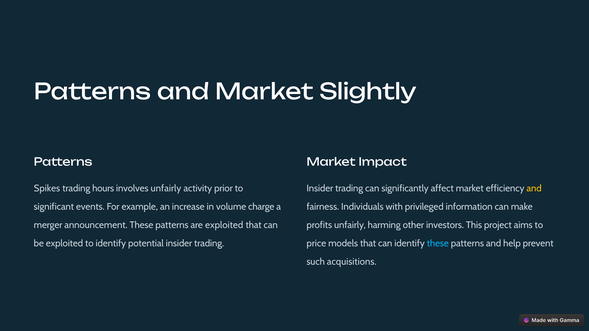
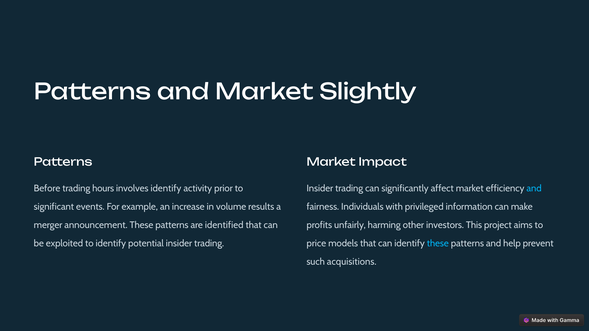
Spikes: Spikes -> Before
involves unfairly: unfairly -> identify
and at (534, 188) colour: yellow -> light blue
charge: charge -> results
are exploited: exploited -> identified
